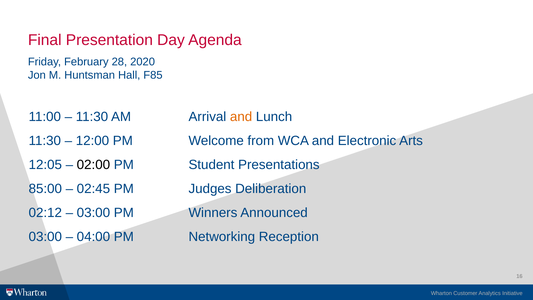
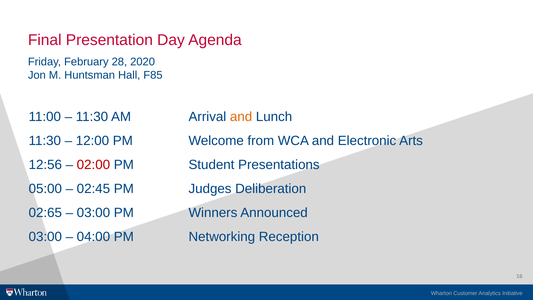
12:05: 12:05 -> 12:56
02:00 colour: black -> red
85:00: 85:00 -> 05:00
02:12: 02:12 -> 02:65
